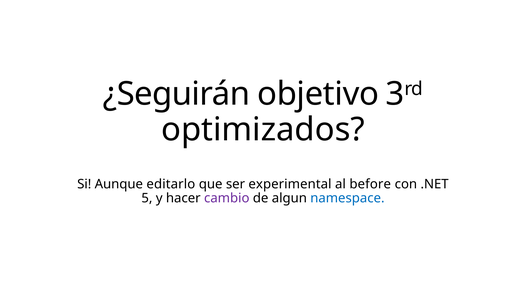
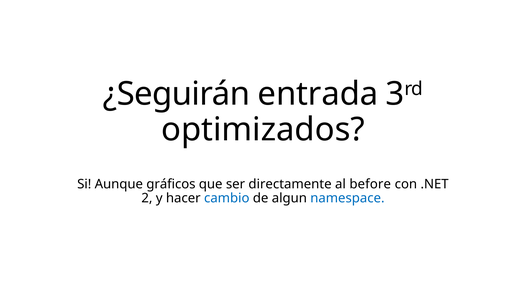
objetivo: objetivo -> entrada
editarlo: editarlo -> gráficos
experimental: experimental -> directamente
5: 5 -> 2
cambio colour: purple -> blue
